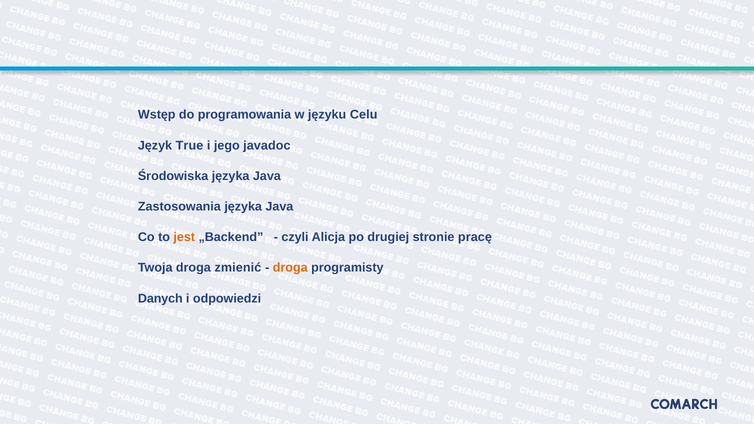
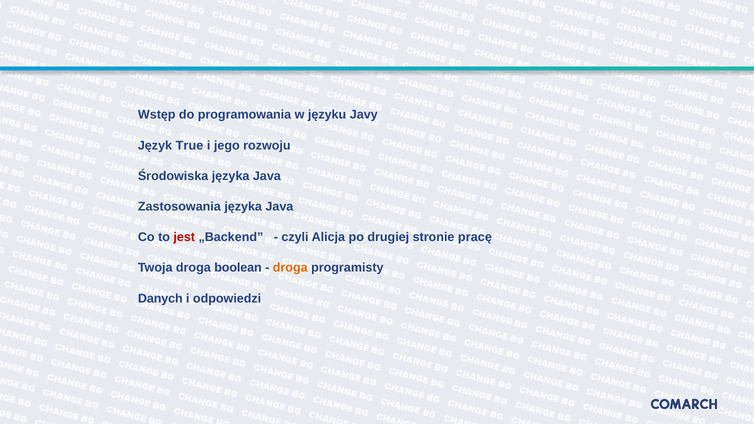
Celu: Celu -> Javy
javadoc: javadoc -> rozwoju
jest colour: orange -> red
zmienić: zmienić -> boolean
